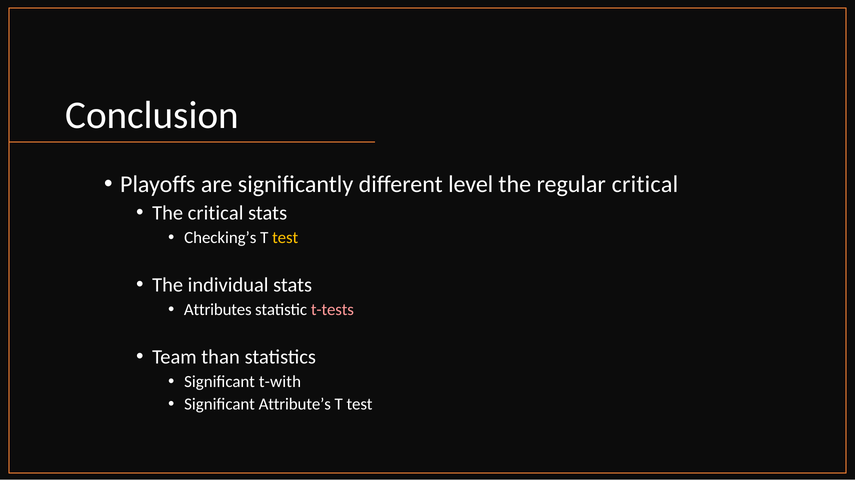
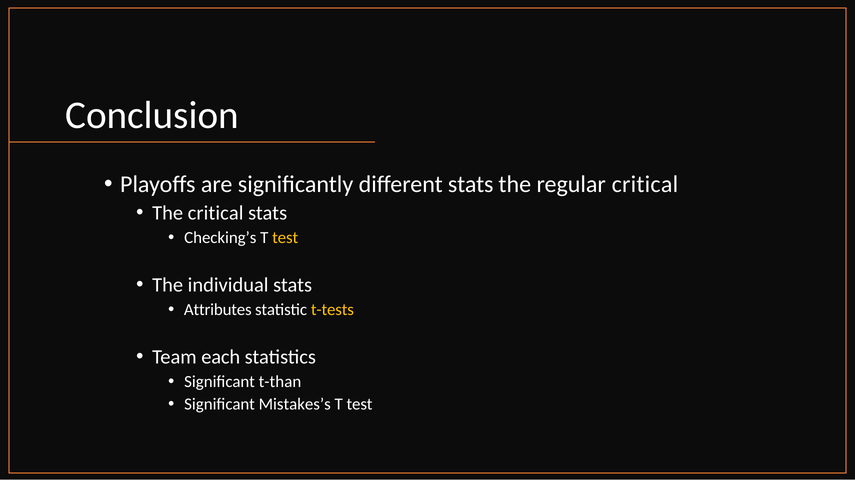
different level: level -> stats
t-tests colour: pink -> yellow
than: than -> each
t-with: t-with -> t-than
Attribute’s: Attribute’s -> Mistakes’s
